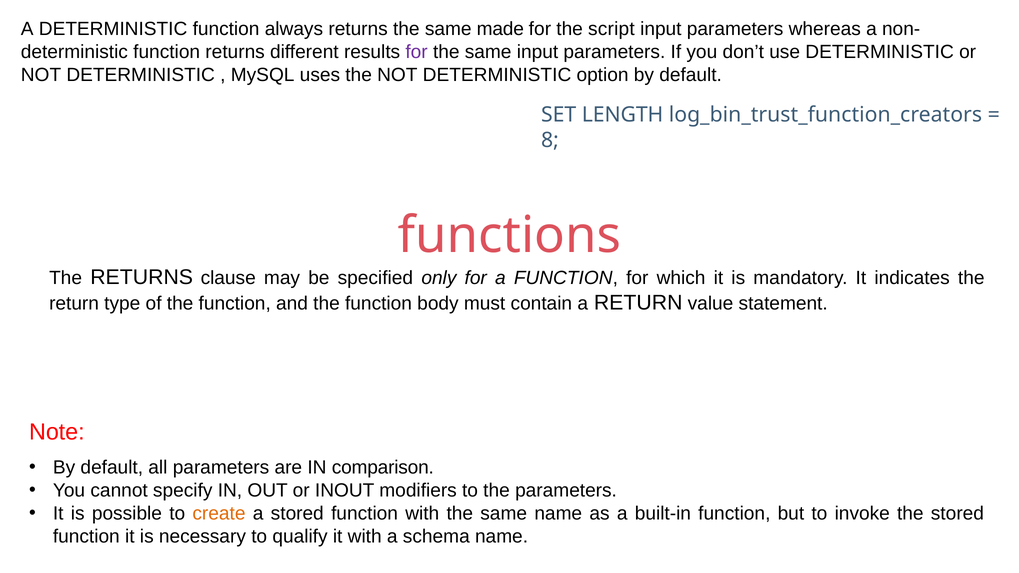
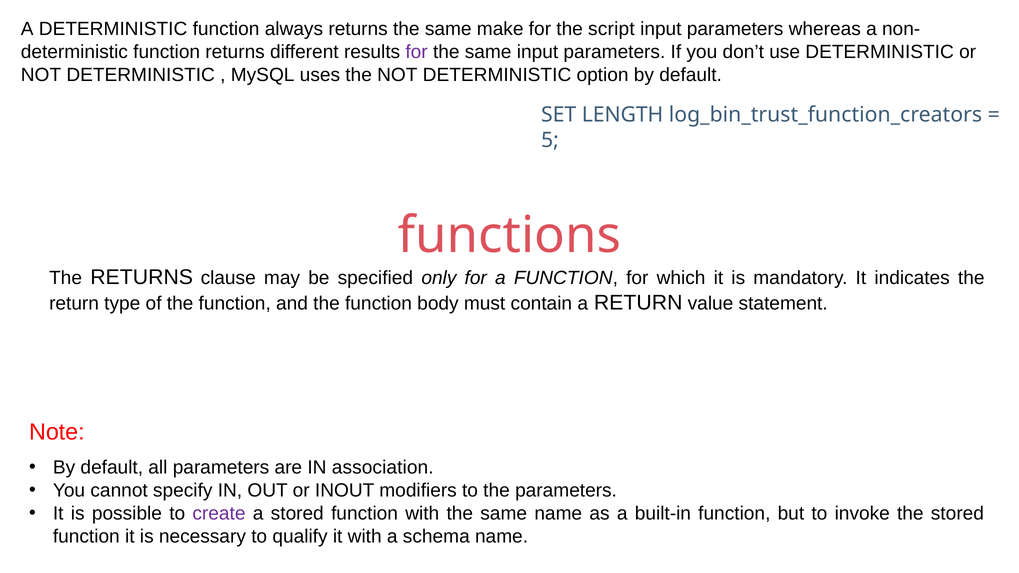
made: made -> make
8: 8 -> 5
comparison: comparison -> association
create colour: orange -> purple
